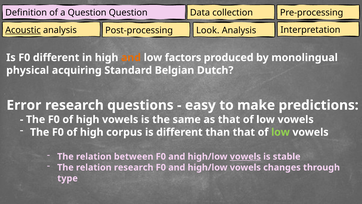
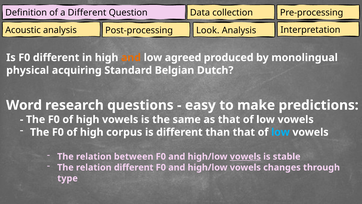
a Question: Question -> Different
Acoustic underline: present -> none
factors: factors -> agreed
Error: Error -> Word
low at (280, 132) colour: light green -> light blue
relation research: research -> different
